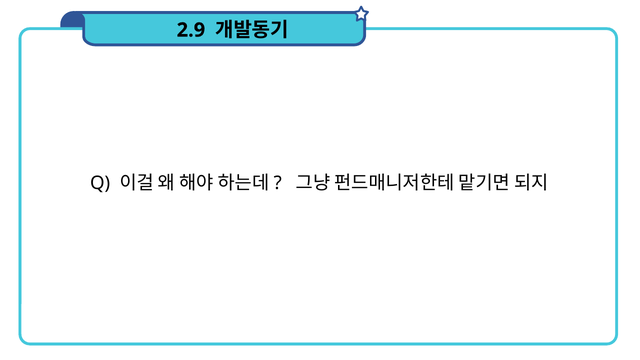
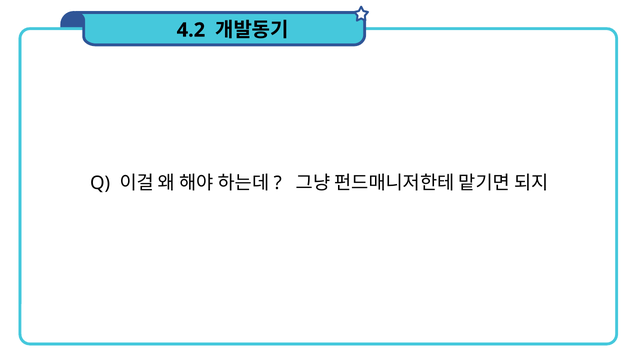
2.9: 2.9 -> 4.2
